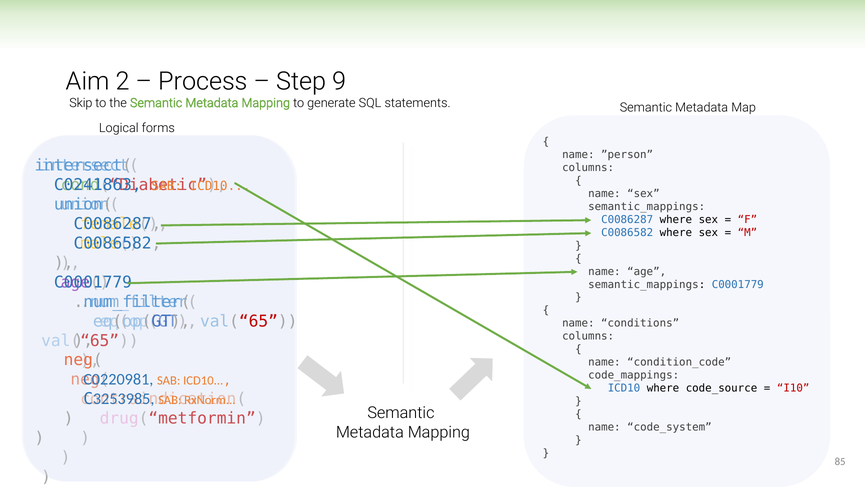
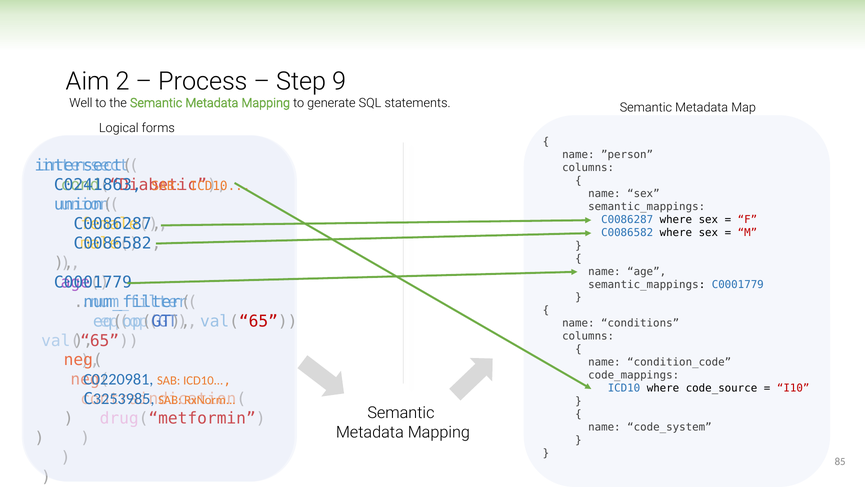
Skip: Skip -> Well
